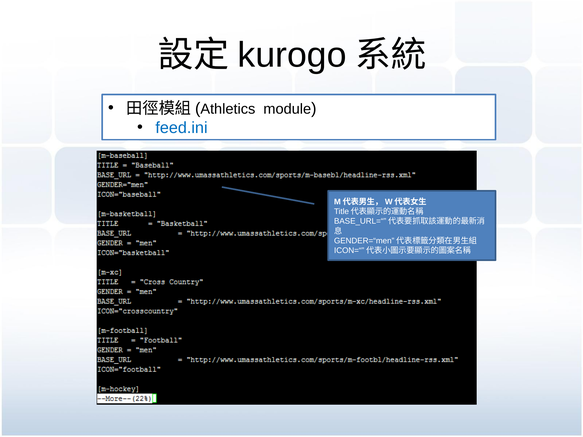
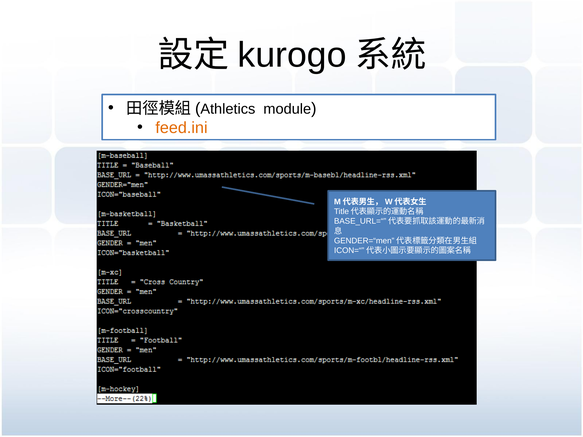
feed.ini colour: blue -> orange
